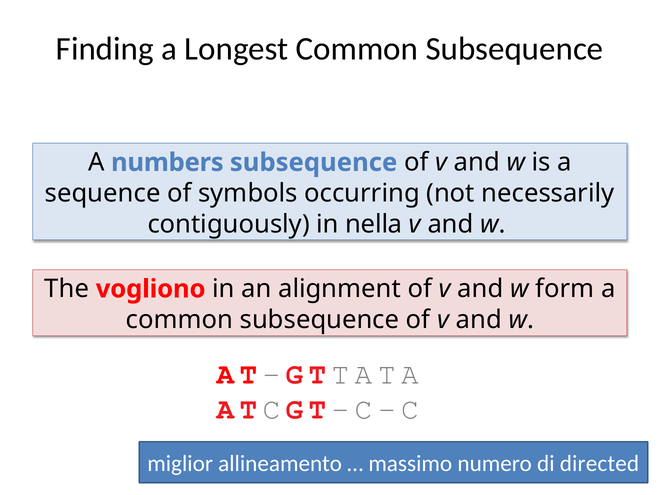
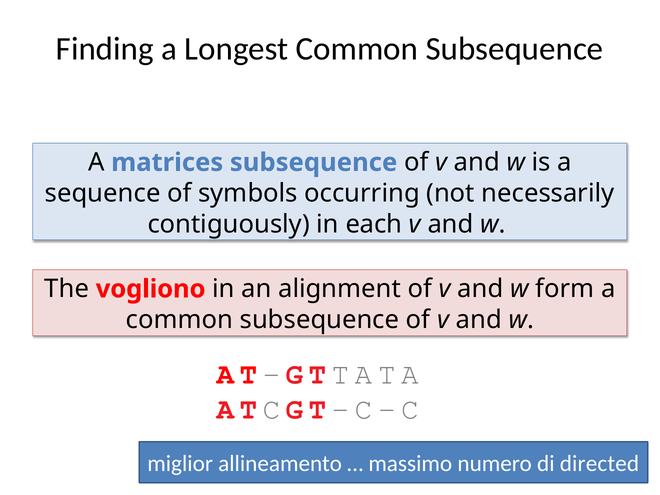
numbers: numbers -> matrices
nella: nella -> each
